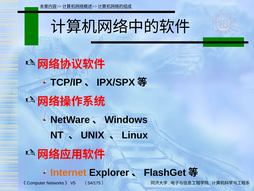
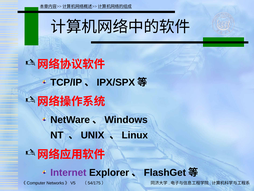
Internet colour: orange -> purple
